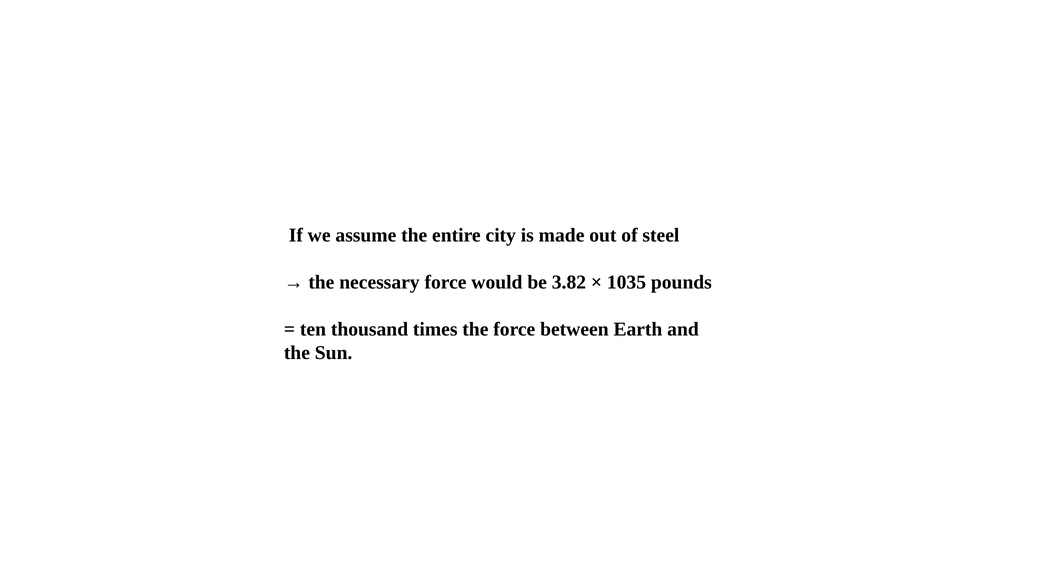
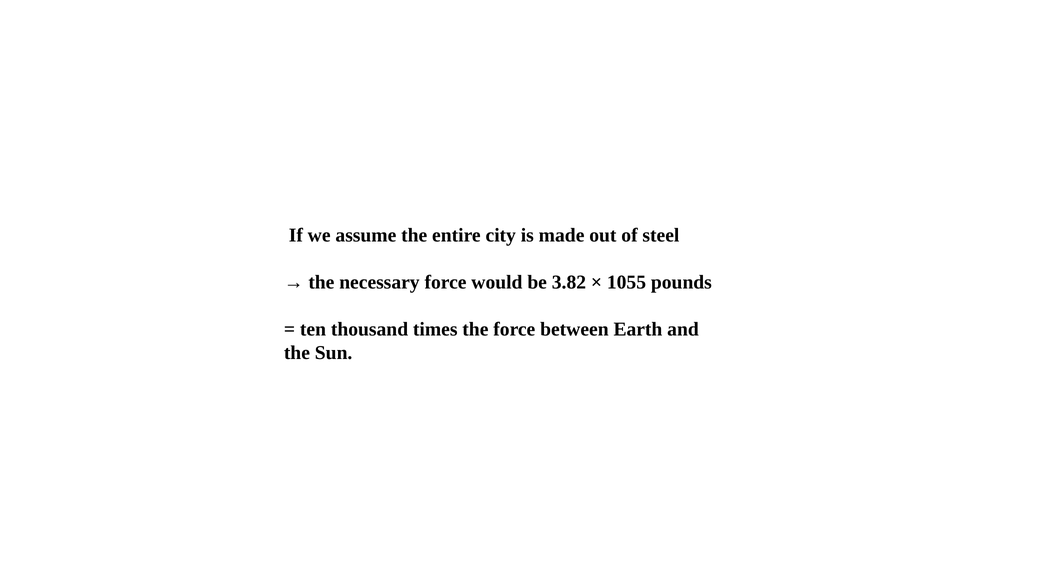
1035: 1035 -> 1055
